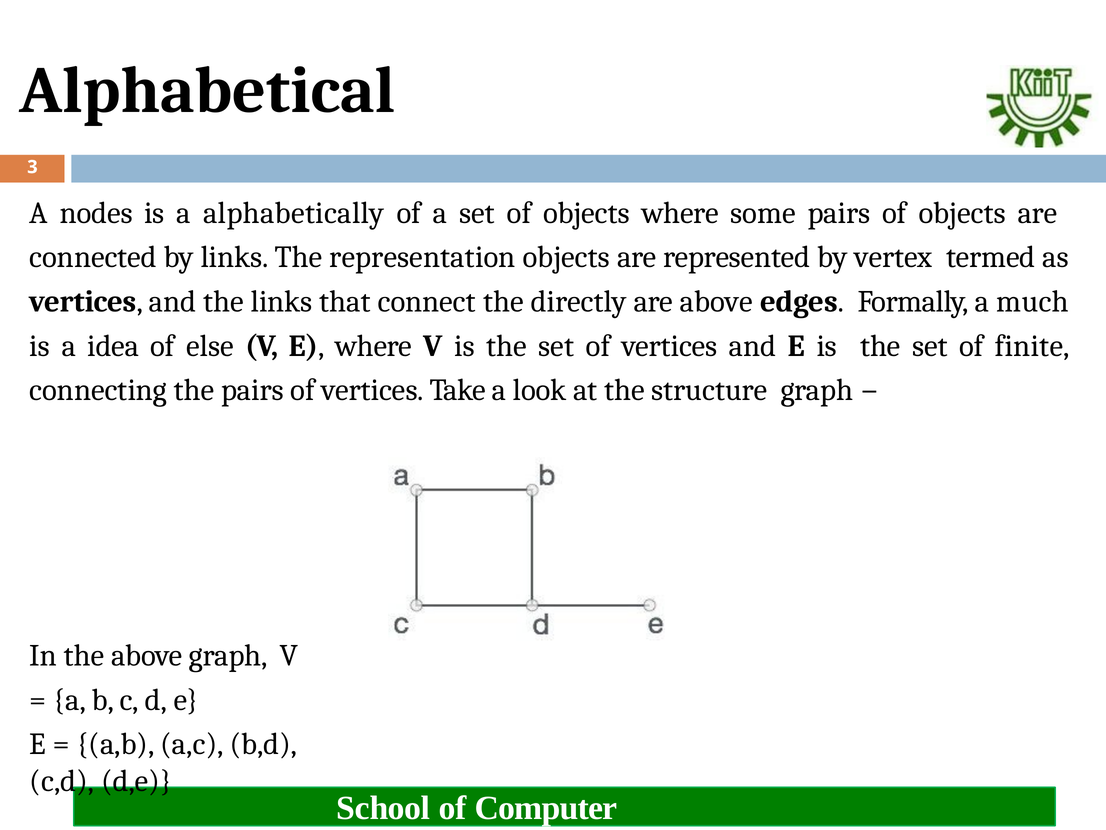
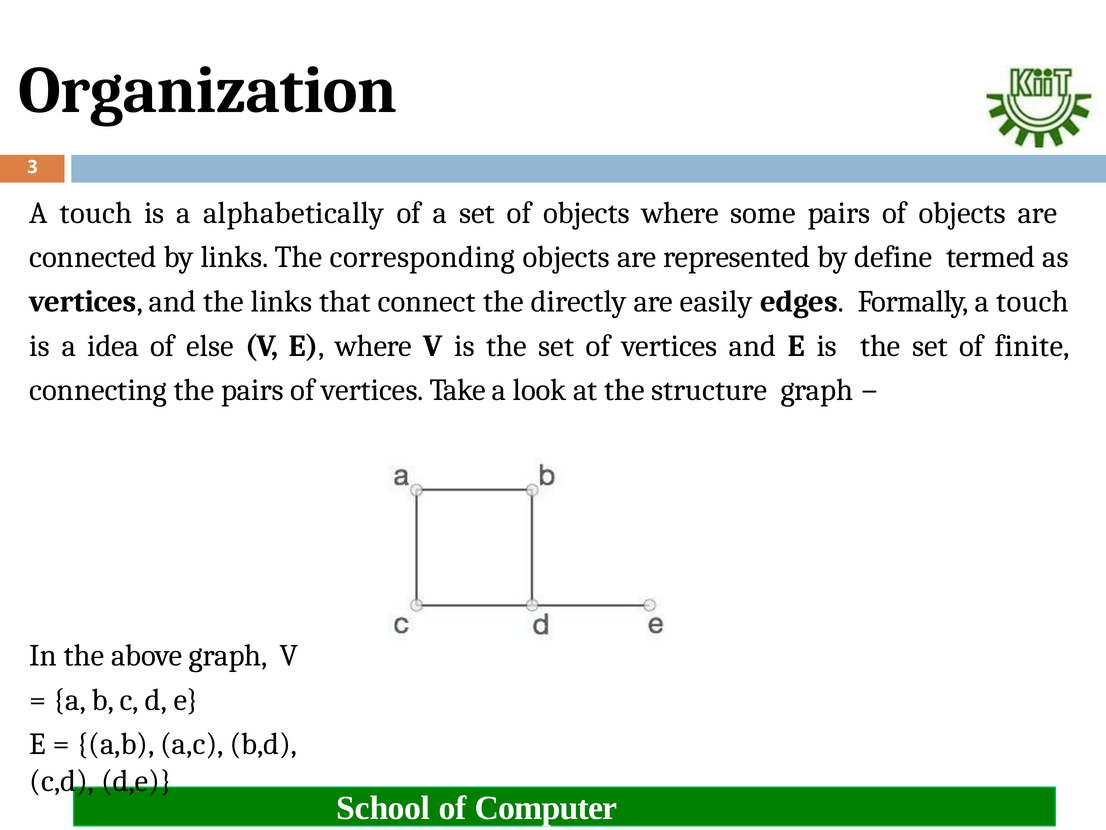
Alphabetical: Alphabetical -> Organization
nodes at (96, 213): nodes -> touch
representation: representation -> corresponding
vertex: vertex -> define
are above: above -> easily
Formally a much: much -> touch
